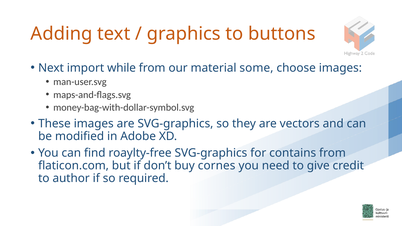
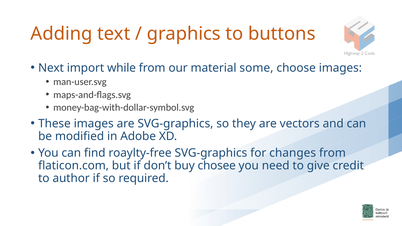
contains: contains -> changes
cornes: cornes -> chosee
